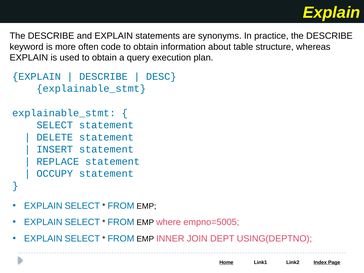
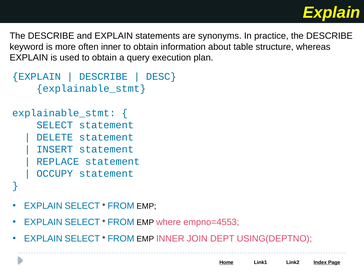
often code: code -> inner
empno=5005: empno=5005 -> empno=4553
